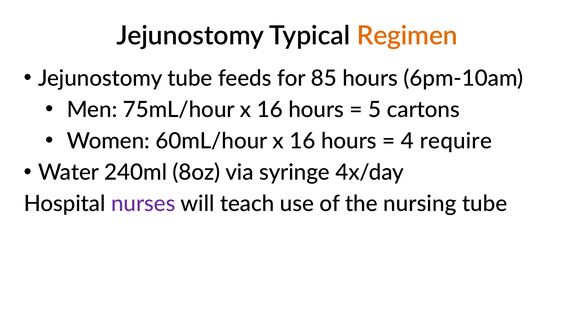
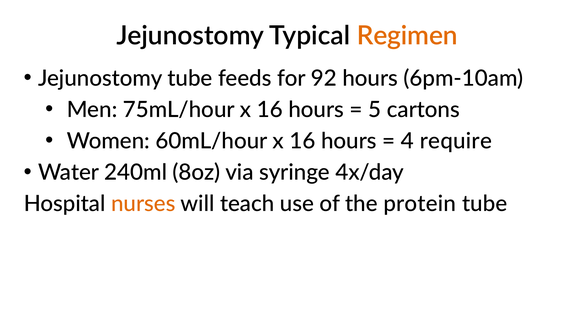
85: 85 -> 92
nurses colour: purple -> orange
nursing: nursing -> protein
